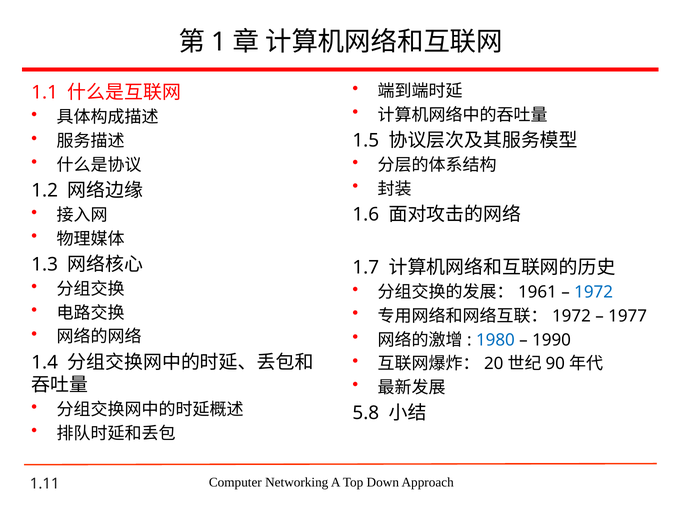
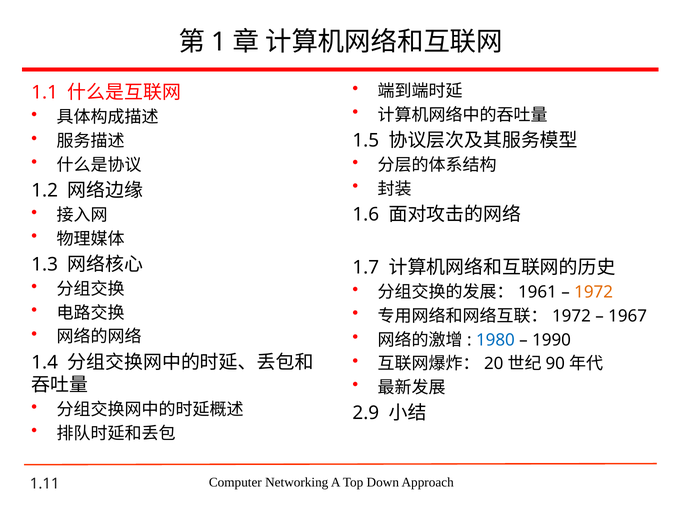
1972 colour: blue -> orange
1977: 1977 -> 1967
5.8: 5.8 -> 2.9
